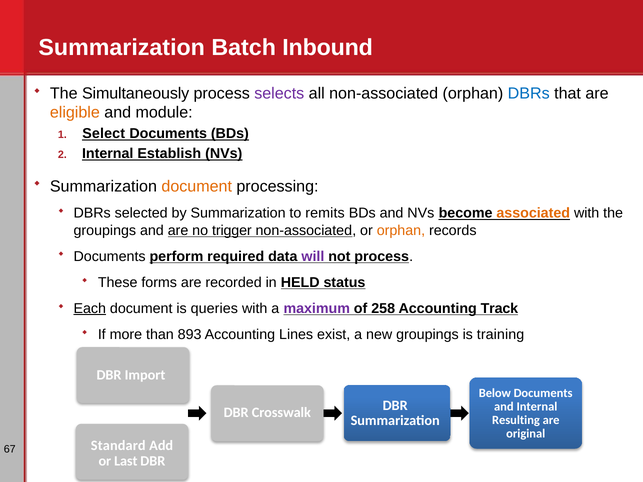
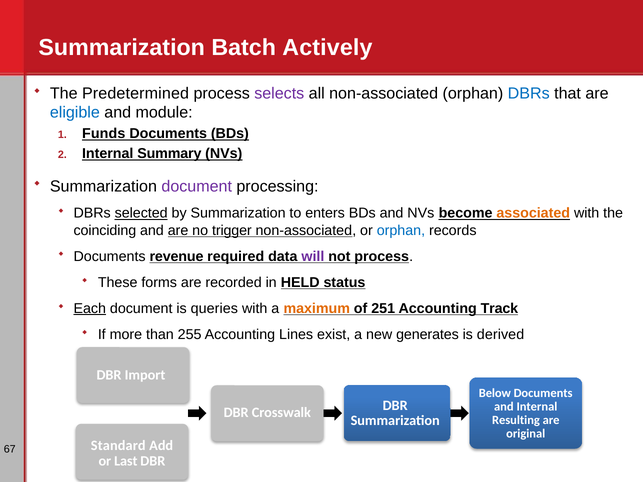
Inbound: Inbound -> Actively
Simultaneously: Simultaneously -> Predetermined
eligible colour: orange -> blue
Select: Select -> Funds
Establish: Establish -> Summary
document at (197, 186) colour: orange -> purple
selected underline: none -> present
remits: remits -> enters
groupings at (105, 231): groupings -> coinciding
orphan at (401, 231) colour: orange -> blue
perform: perform -> revenue
maximum colour: purple -> orange
258: 258 -> 251
893: 893 -> 255
new groupings: groupings -> generates
training: training -> derived
